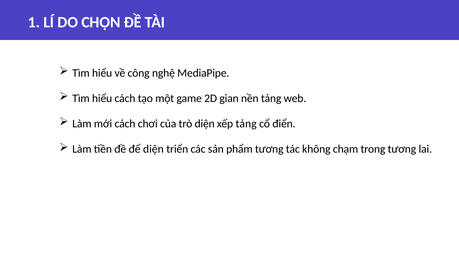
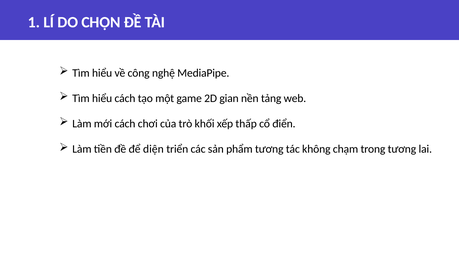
trò diện: diện -> khối
xếp tảng: tảng -> thấp
